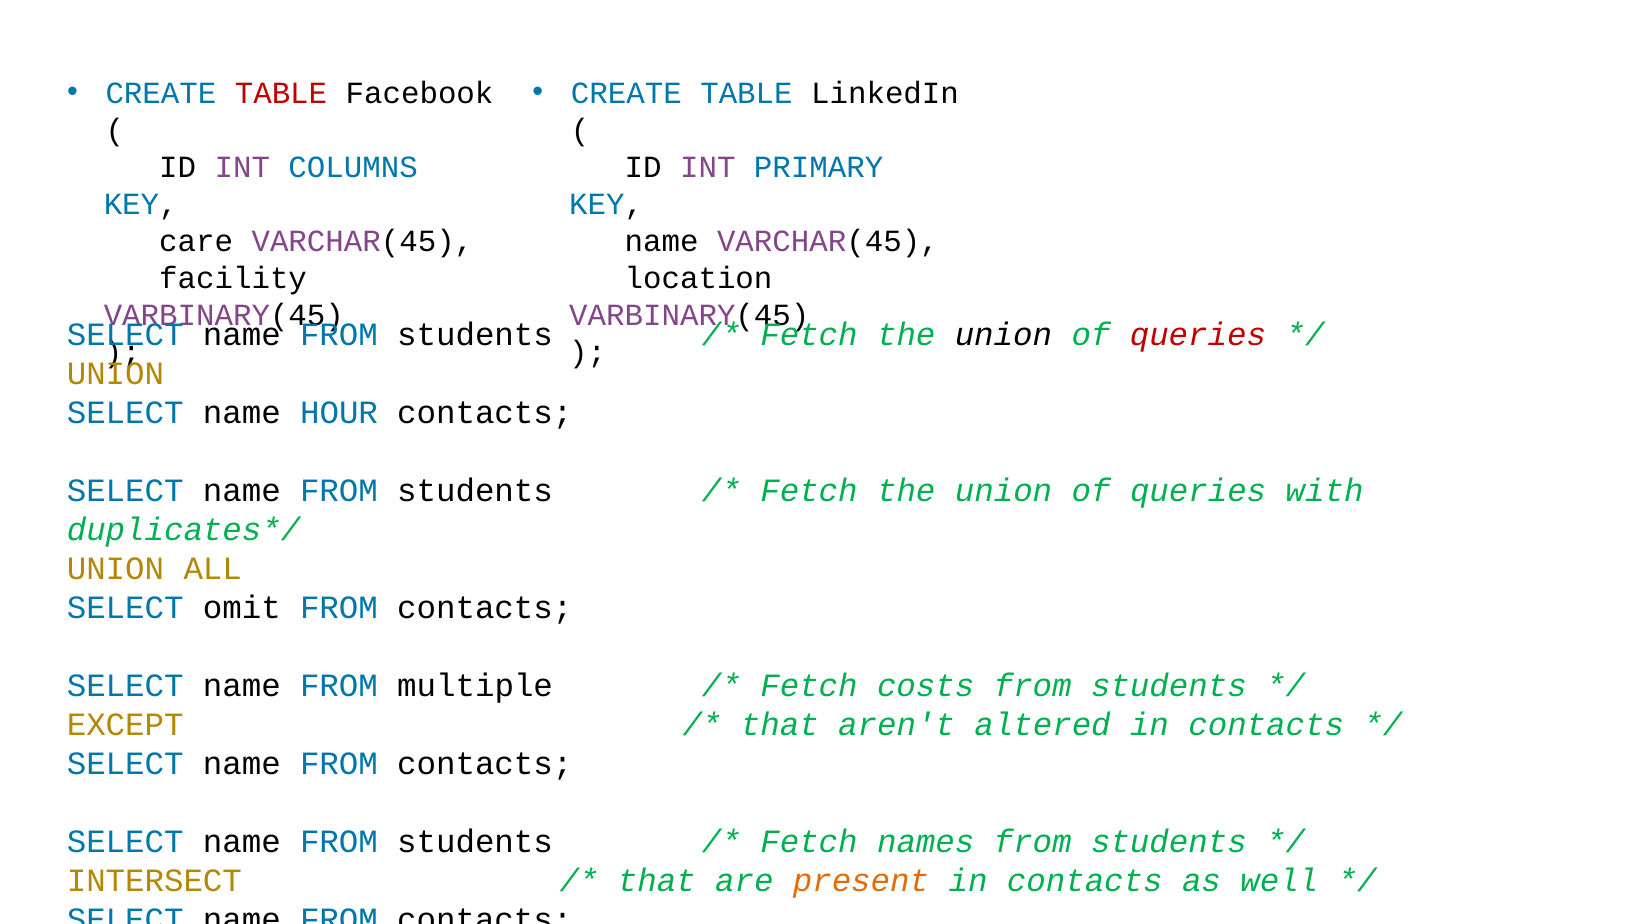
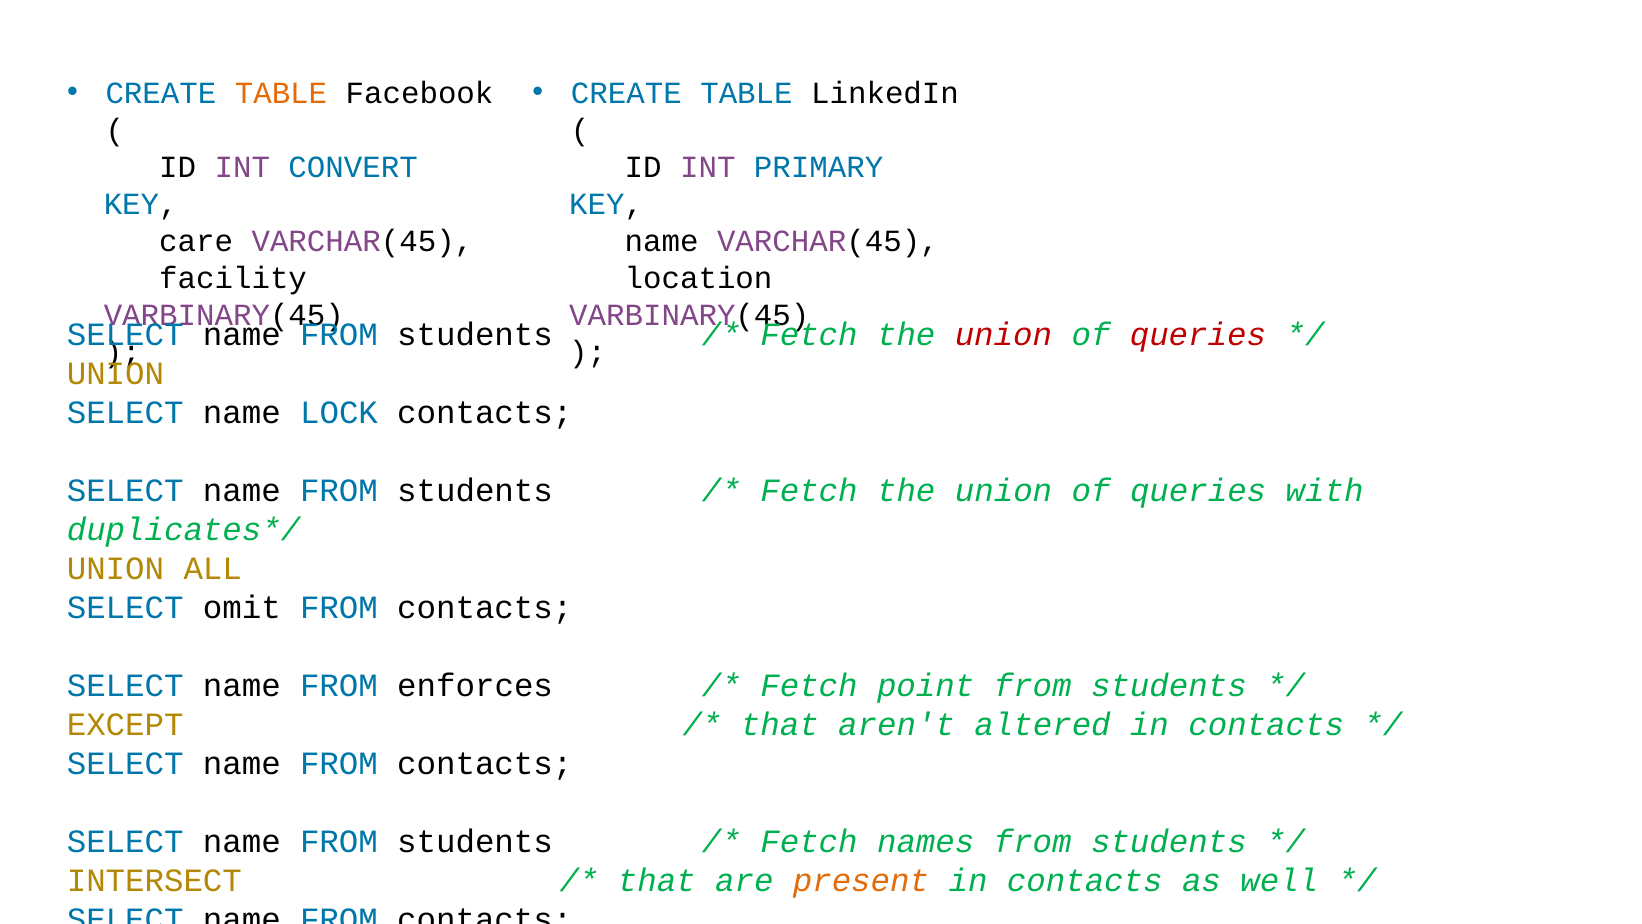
TABLE at (281, 93) colour: red -> orange
COLUMNS: COLUMNS -> CONVERT
union at (1003, 334) colour: black -> red
HOUR: HOUR -> LOCK
multiple: multiple -> enforces
costs: costs -> point
